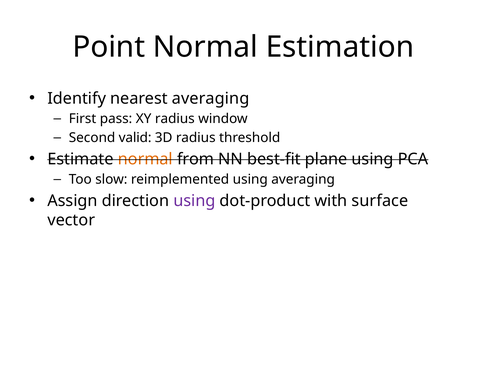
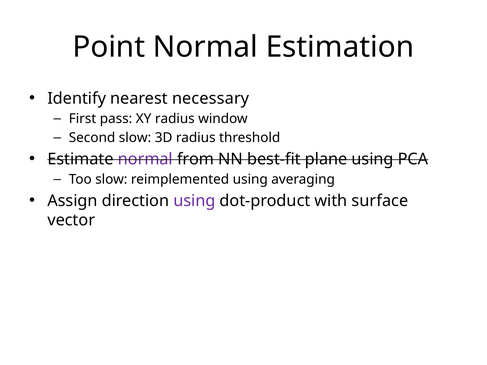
nearest averaging: averaging -> necessary
Second valid: valid -> slow
normal at (145, 159) colour: orange -> purple
